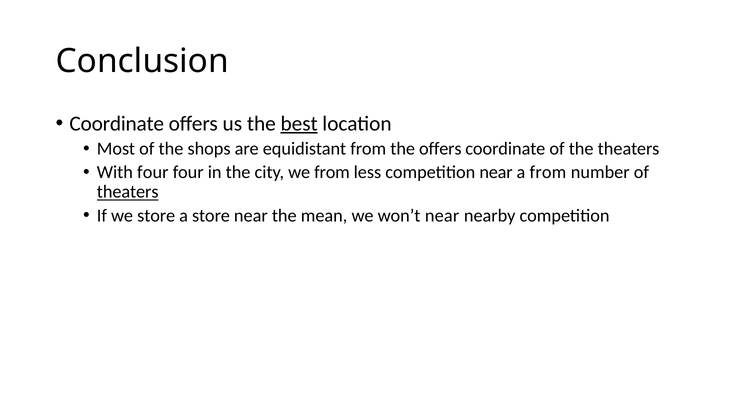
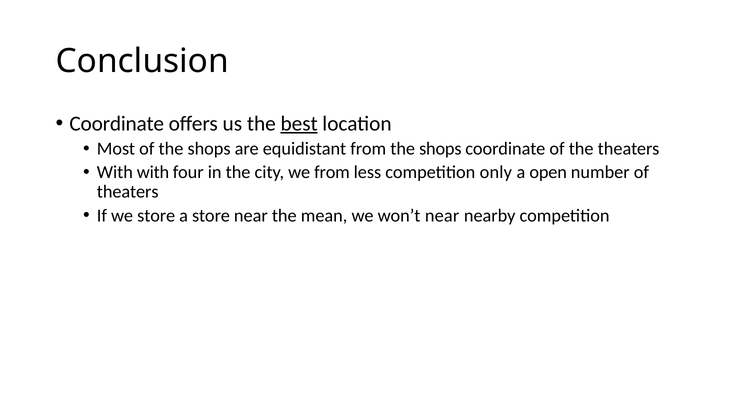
from the offers: offers -> shops
With four: four -> with
competition near: near -> only
a from: from -> open
theaters at (128, 192) underline: present -> none
